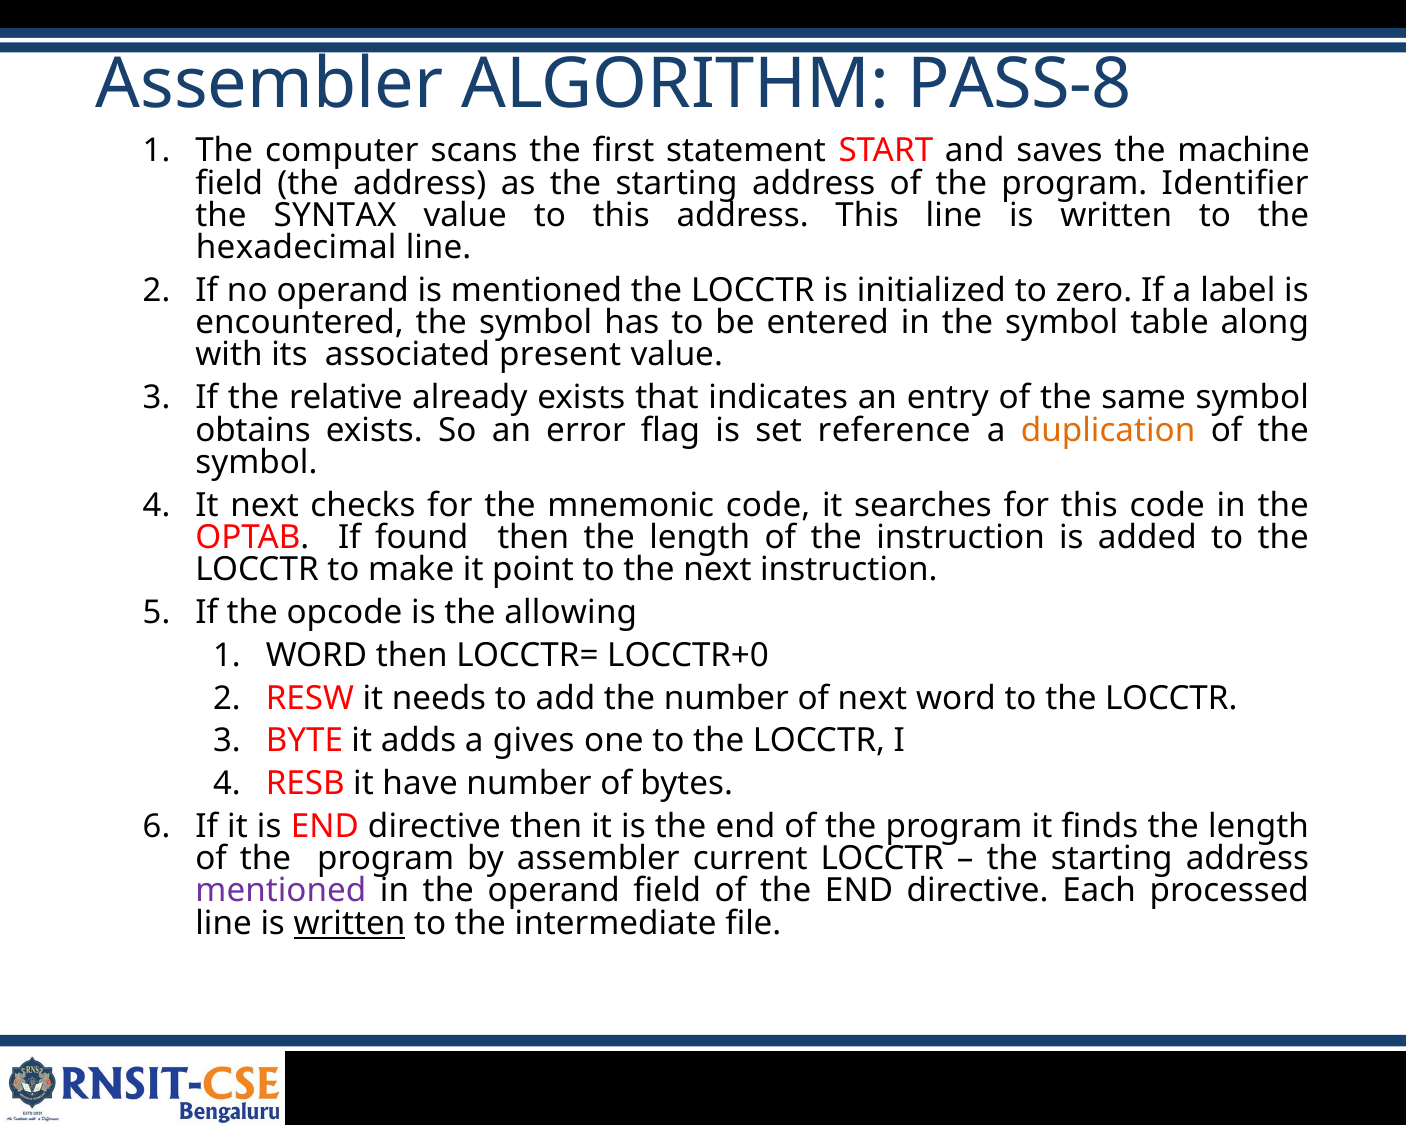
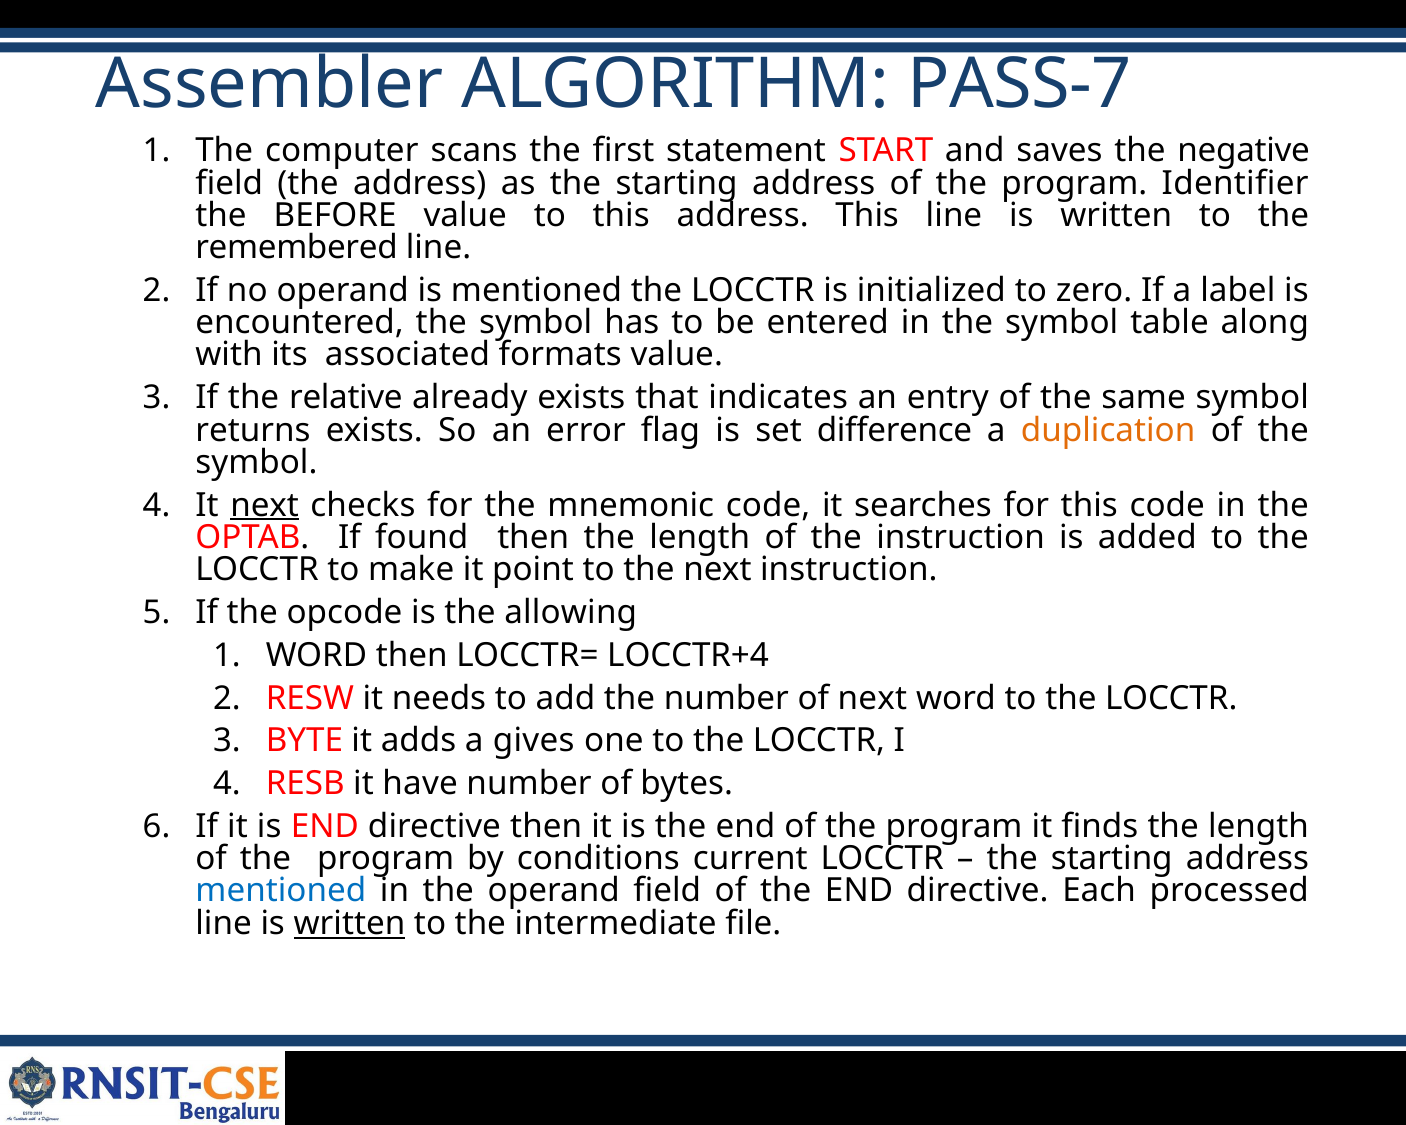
PASS-8: PASS-8 -> PASS-7
machine: machine -> negative
SYNTAX: SYNTAX -> BEFORE
hexadecimal: hexadecimal -> remembered
present: present -> formats
obtains: obtains -> returns
reference: reference -> difference
next at (265, 505) underline: none -> present
LOCCTR+0: LOCCTR+0 -> LOCCTR+4
by assembler: assembler -> conditions
mentioned at (281, 891) colour: purple -> blue
